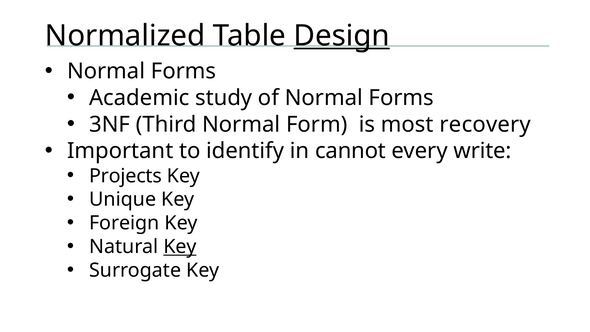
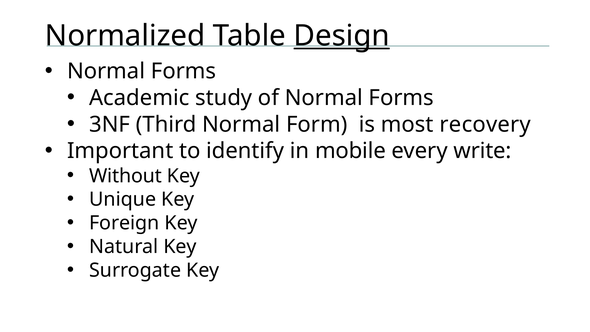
cannot: cannot -> mobile
Projects: Projects -> Without
Key at (180, 247) underline: present -> none
